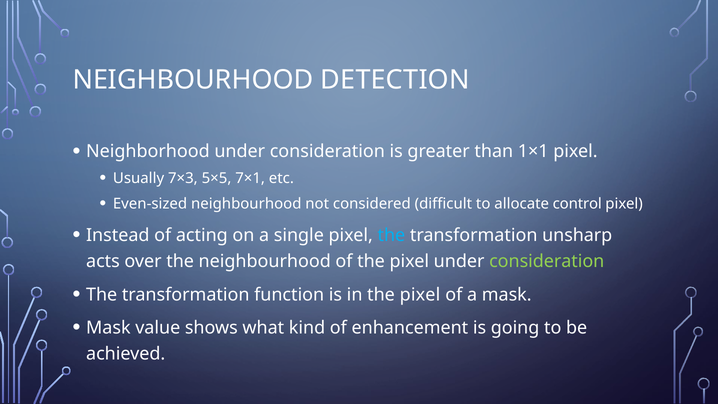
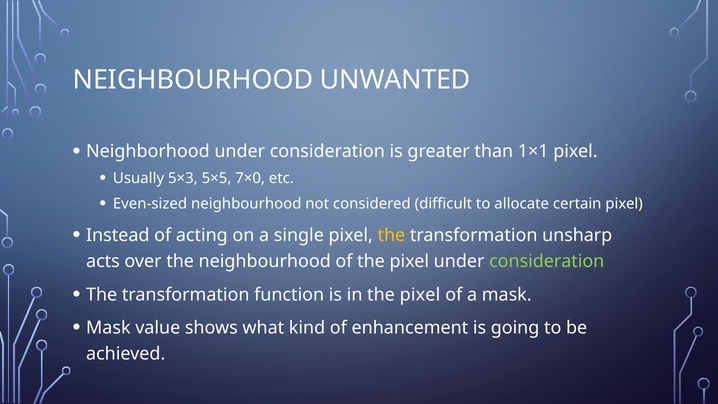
DETECTION: DETECTION -> UNWANTED
7×3: 7×3 -> 5×3
7×1: 7×1 -> 7×0
control: control -> certain
the at (391, 235) colour: light blue -> yellow
